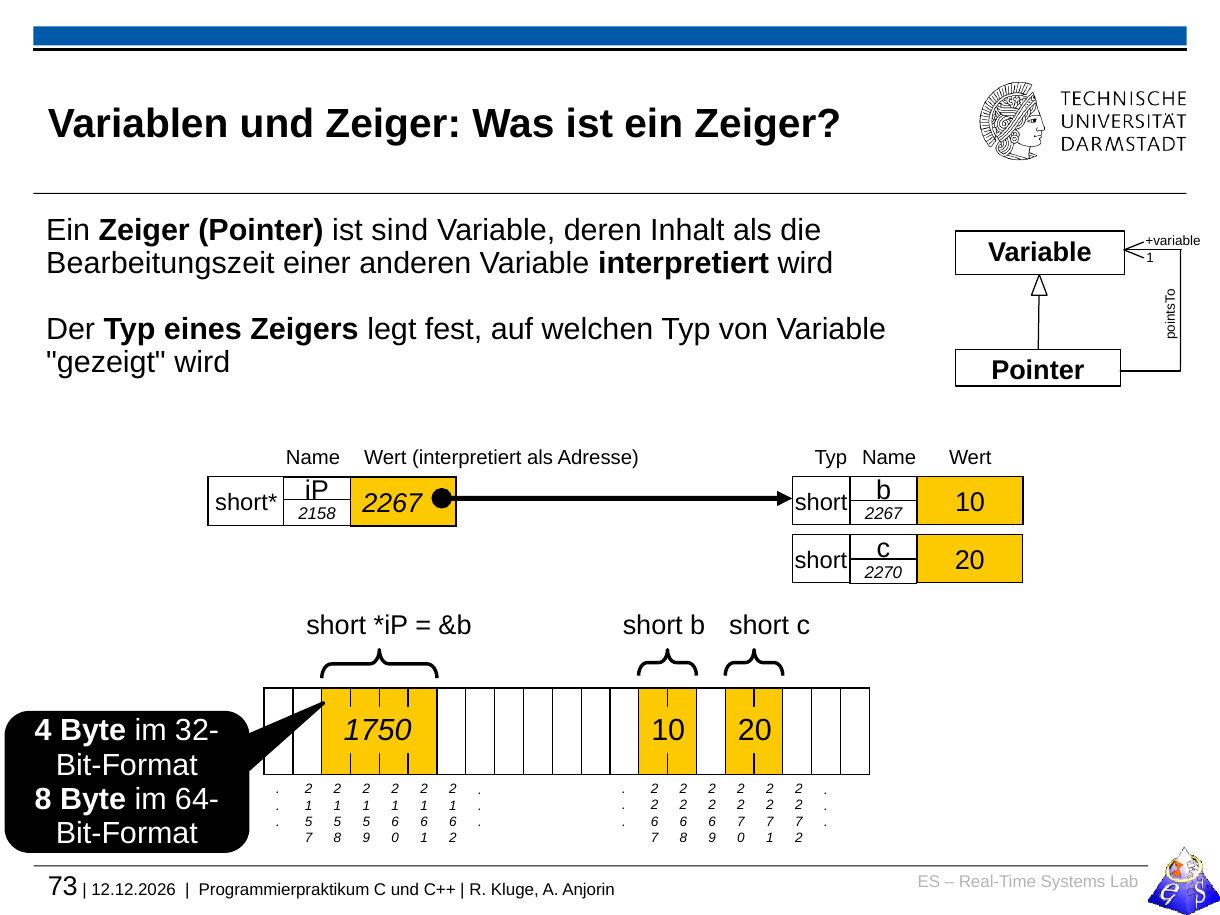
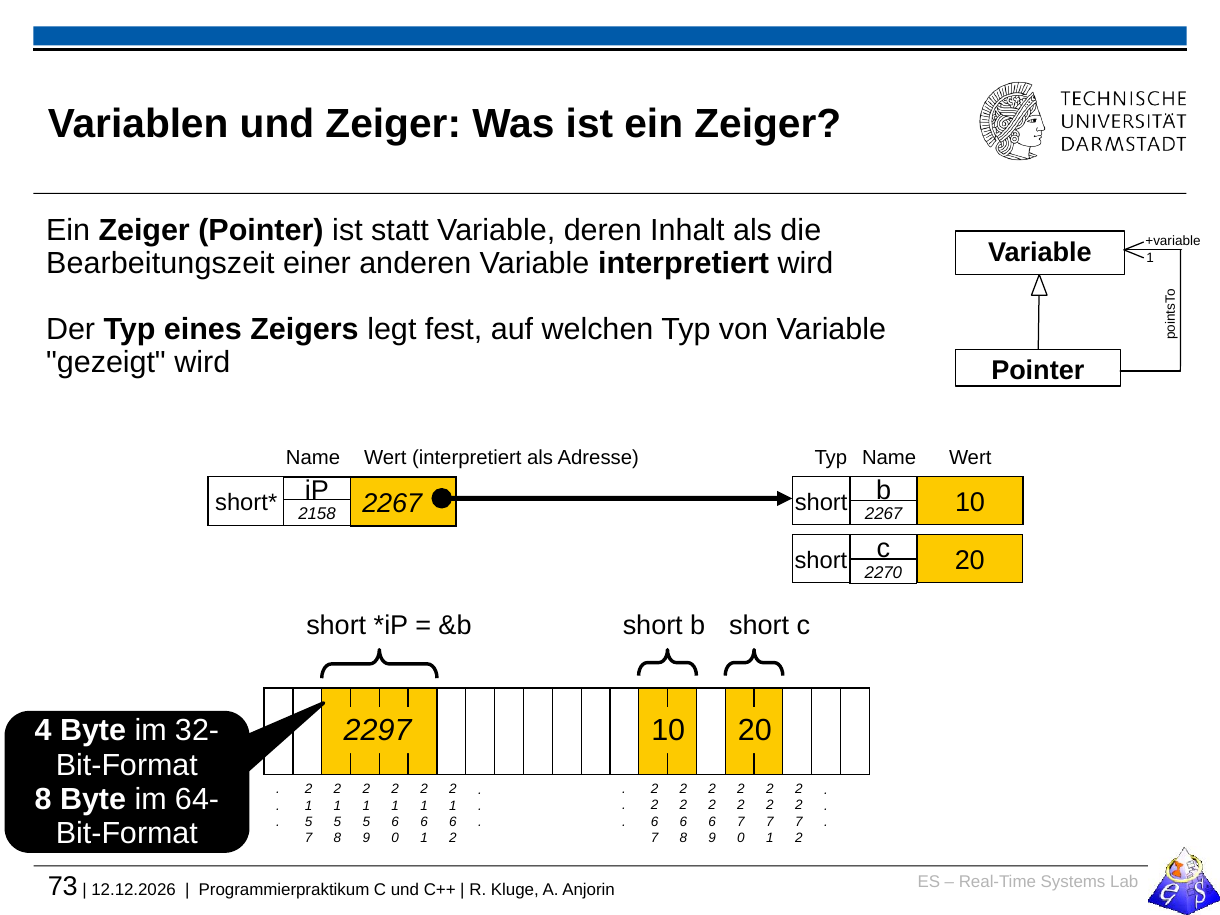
sind: sind -> statt
1750: 1750 -> 2297
